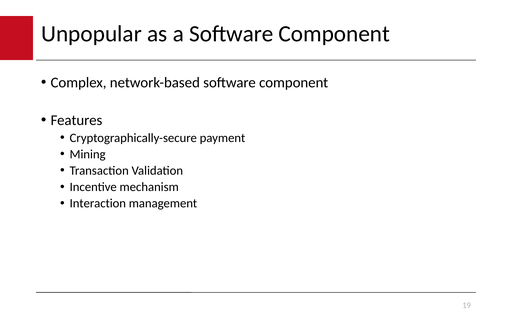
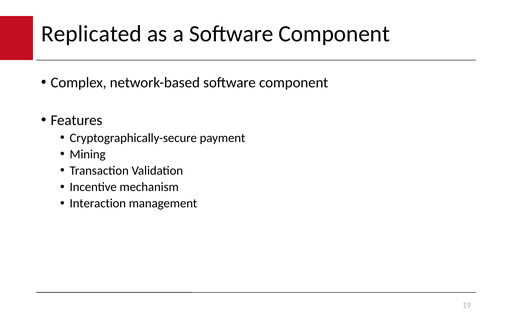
Unpopular: Unpopular -> Replicated
